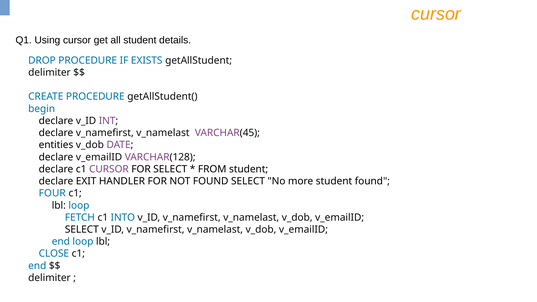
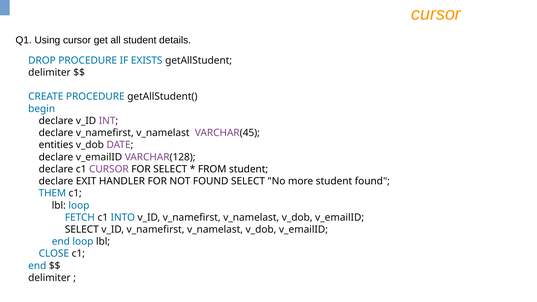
FOUR: FOUR -> THEM
